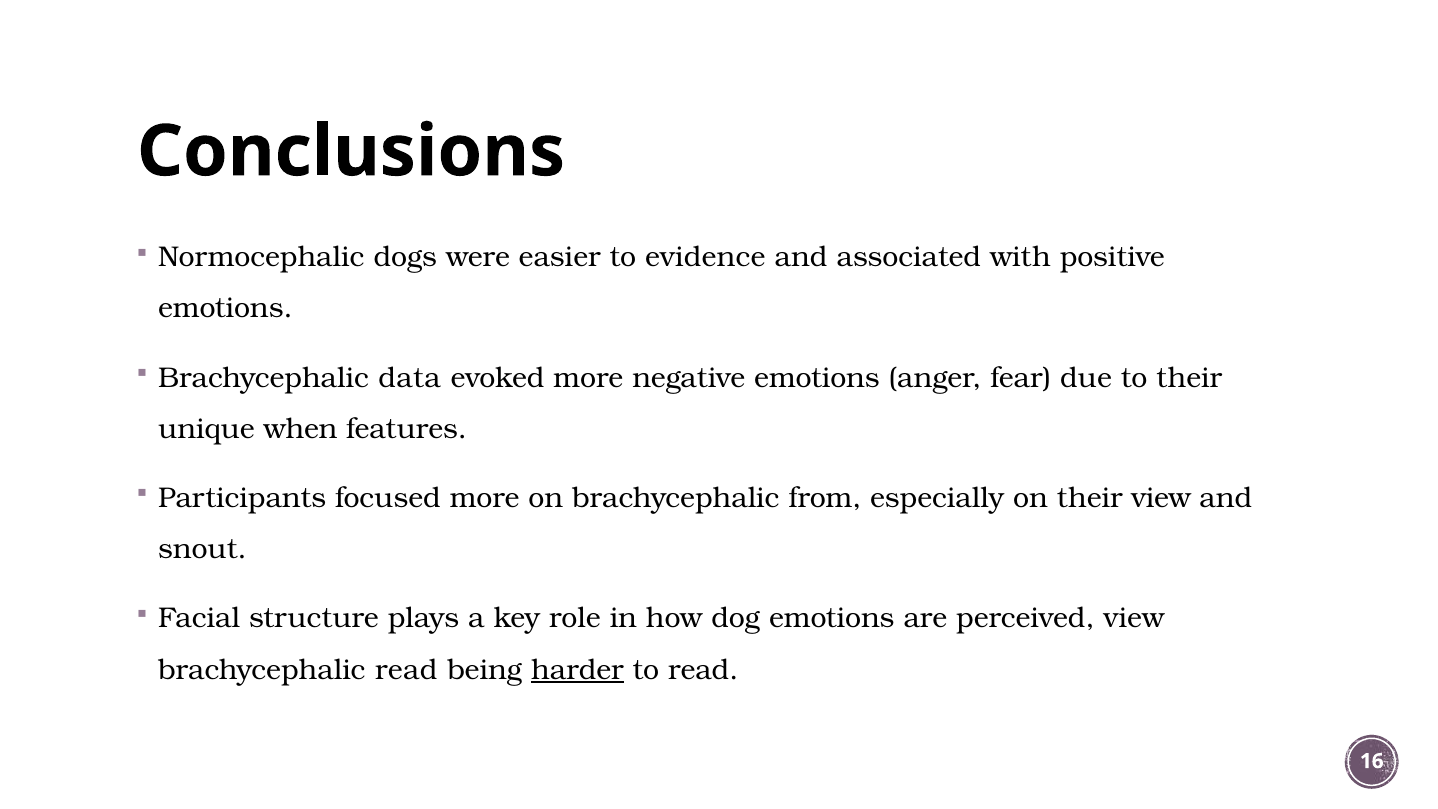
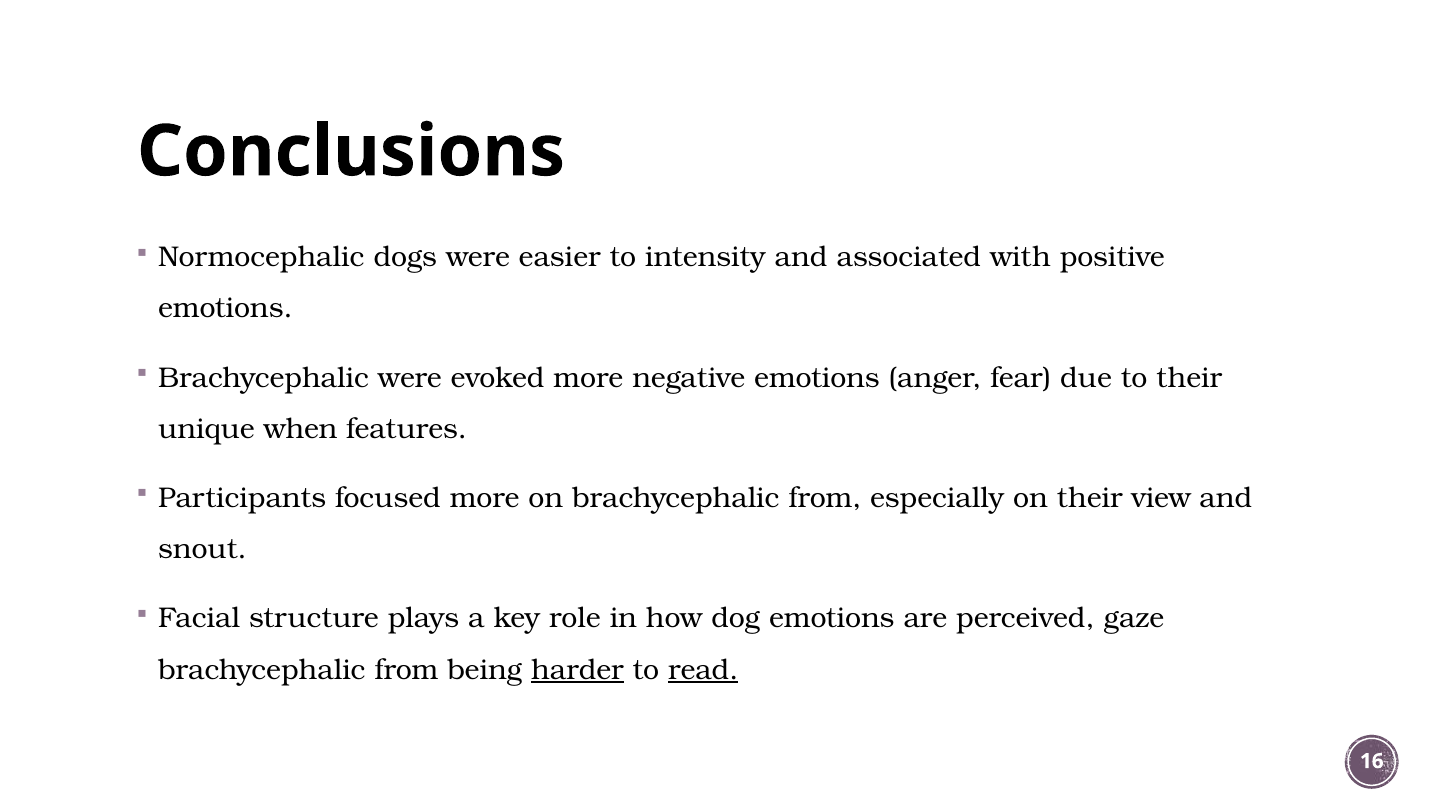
evidence: evidence -> intensity
Brachycephalic data: data -> were
perceived view: view -> gaze
read at (406, 670): read -> from
read at (703, 670) underline: none -> present
